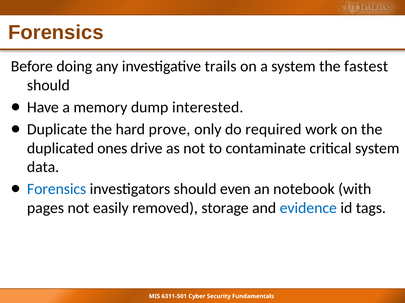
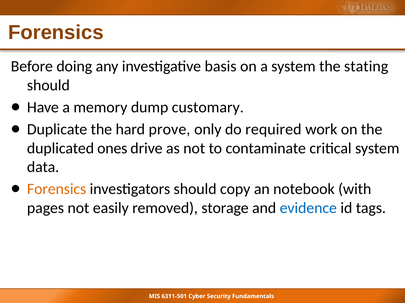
trails: trails -> basis
fastest: fastest -> stating
interested: interested -> customary
Forensics at (57, 190) colour: blue -> orange
even: even -> copy
